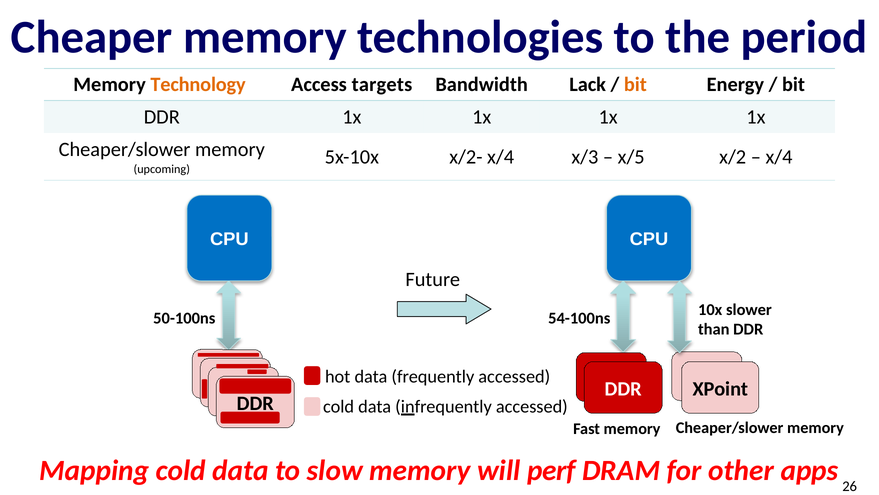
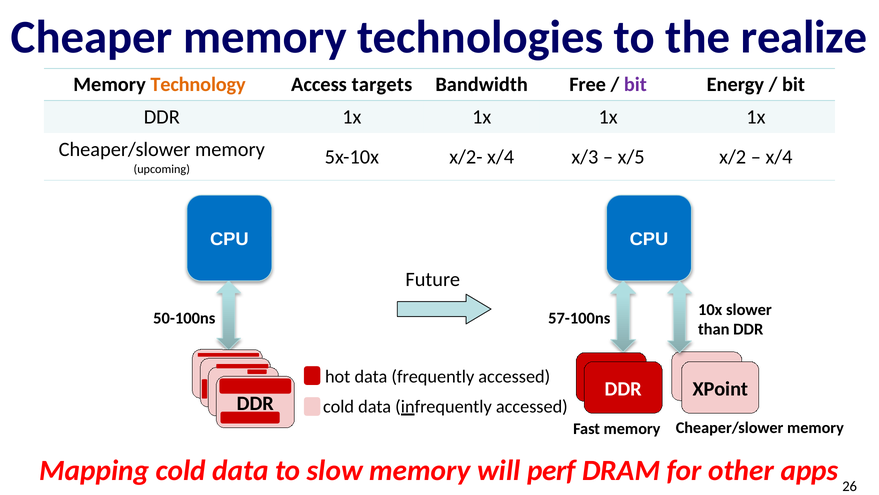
period: period -> realize
Lack: Lack -> Free
bit at (635, 85) colour: orange -> purple
54-100ns: 54-100ns -> 57-100ns
